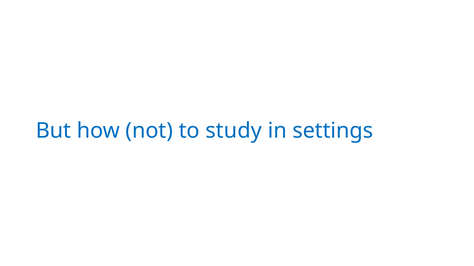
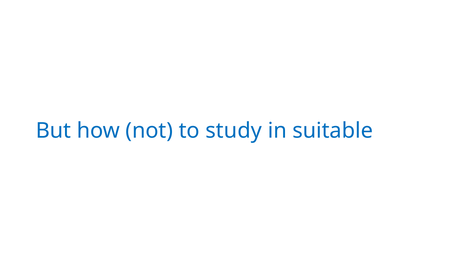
settings: settings -> suitable
